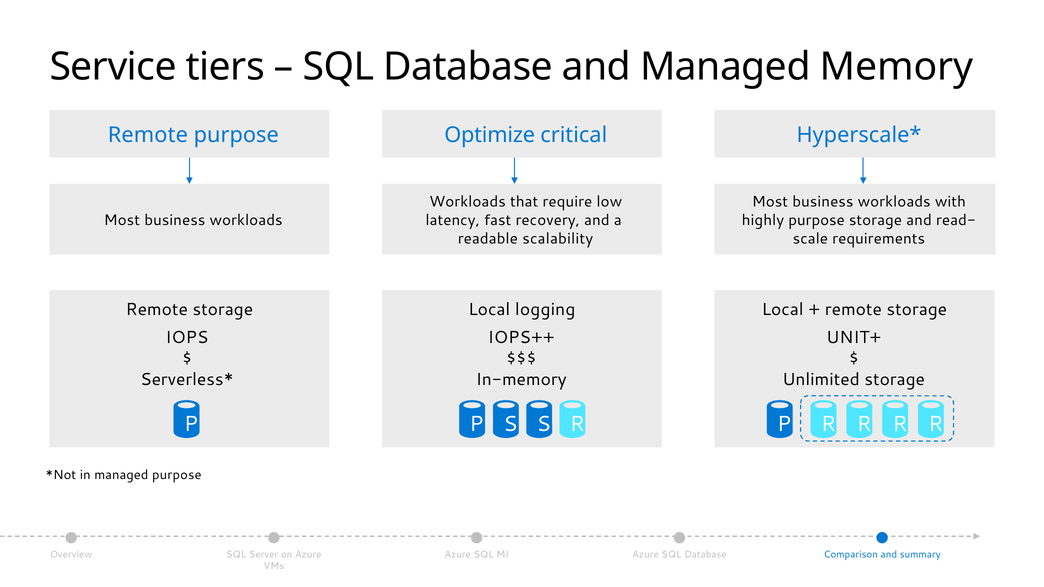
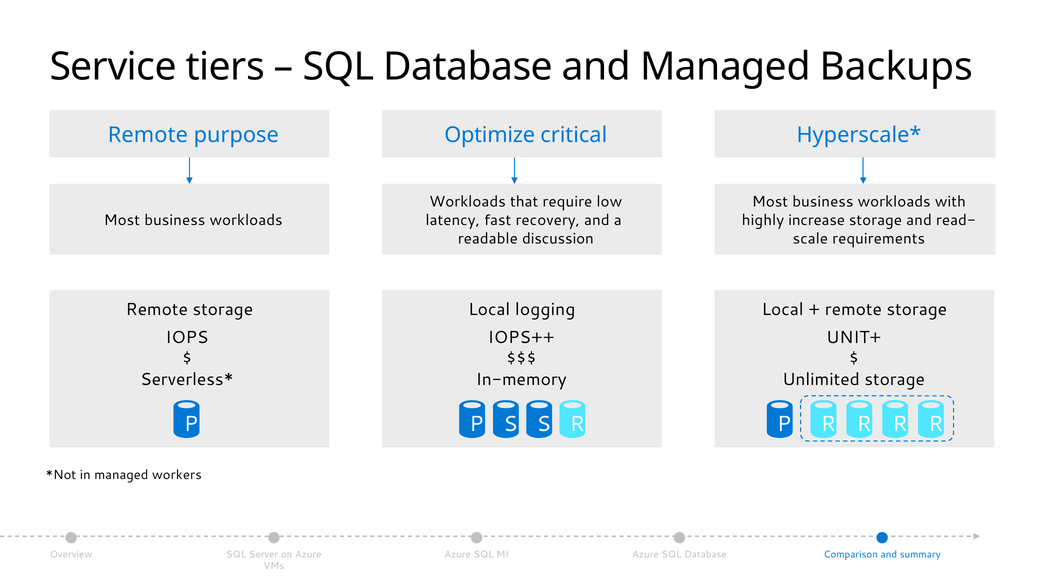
Memory: Memory -> Backups
highly purpose: purpose -> increase
scalability: scalability -> discussion
managed purpose: purpose -> workers
